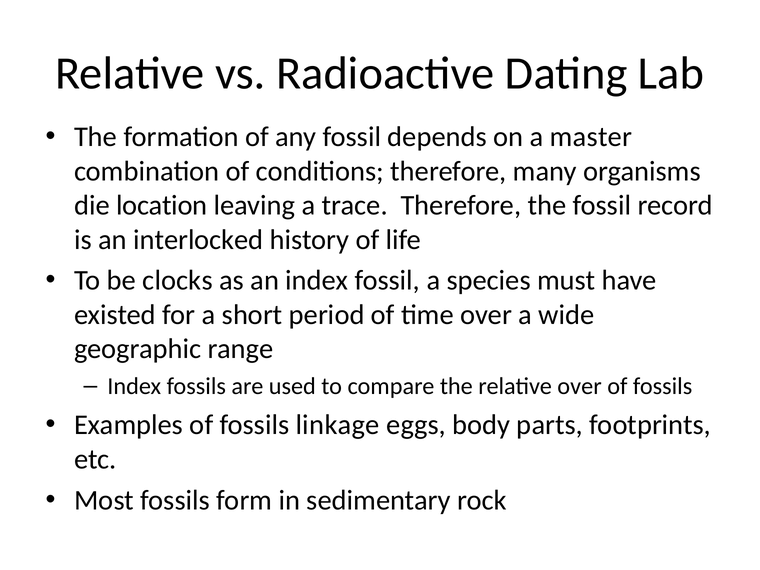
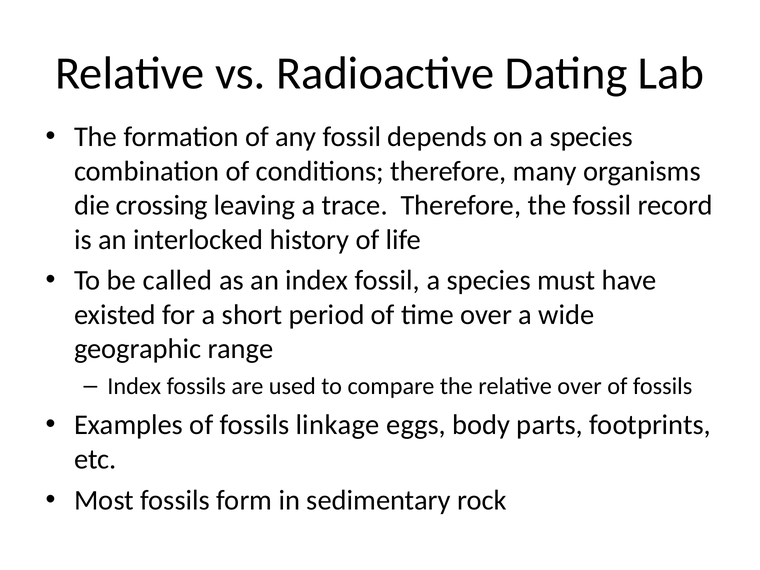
on a master: master -> species
location: location -> crossing
clocks: clocks -> called
